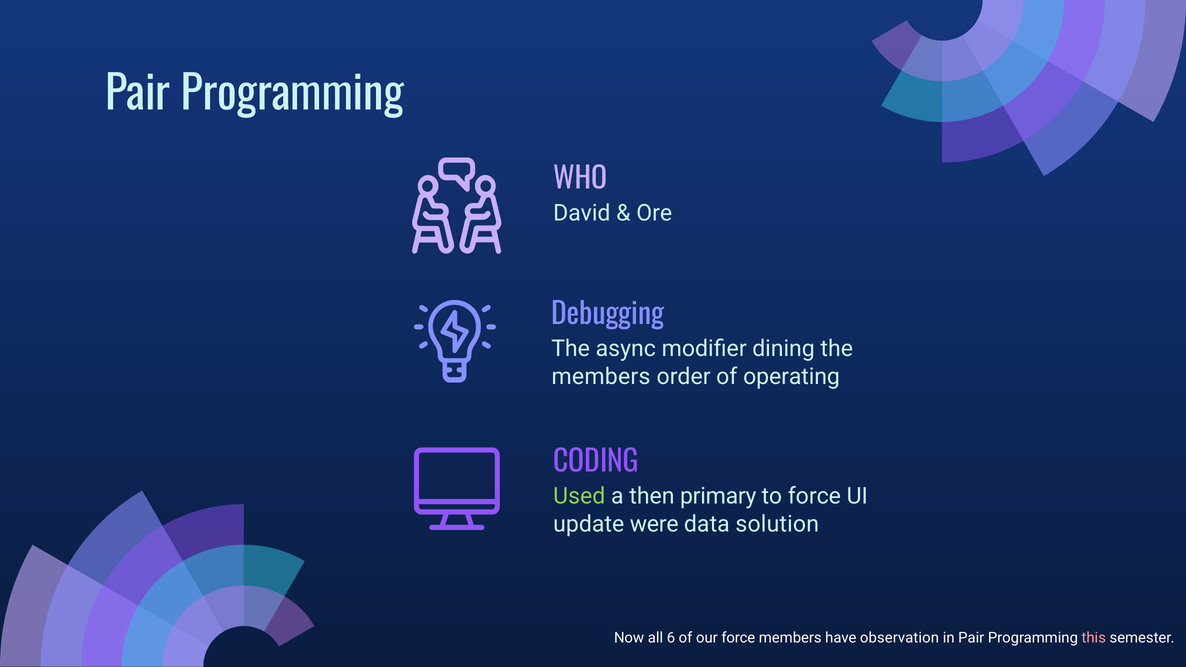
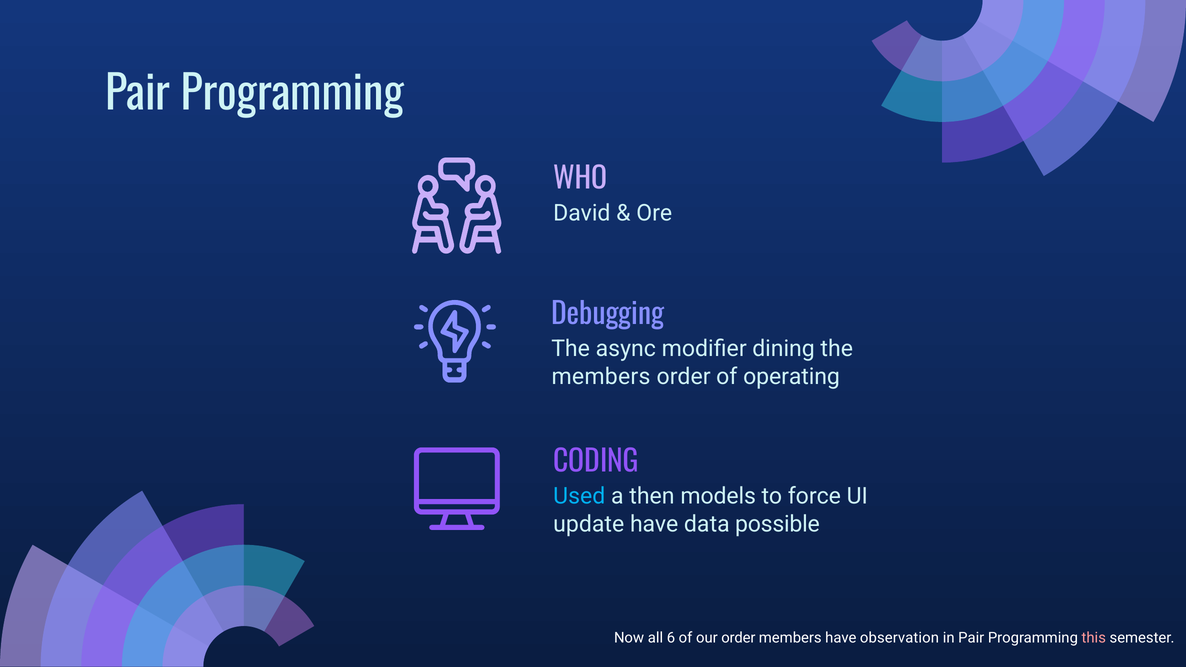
Used colour: light green -> light blue
primary: primary -> models
update were: were -> have
solution: solution -> possible
our force: force -> order
